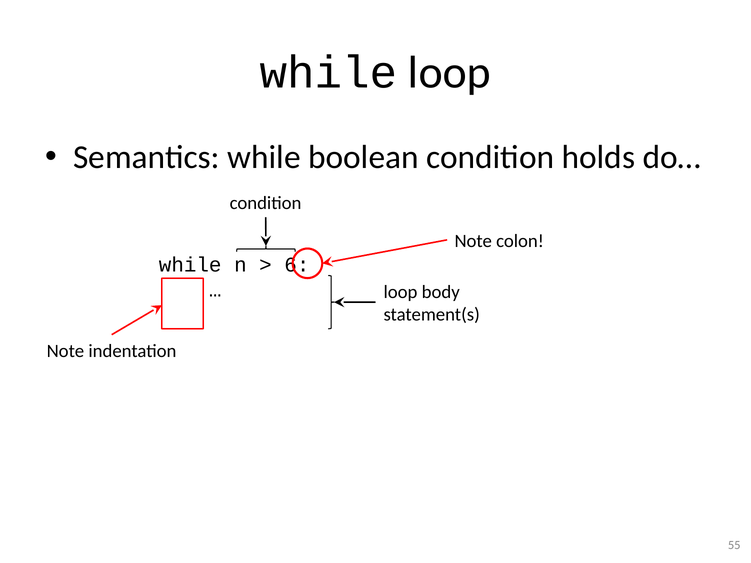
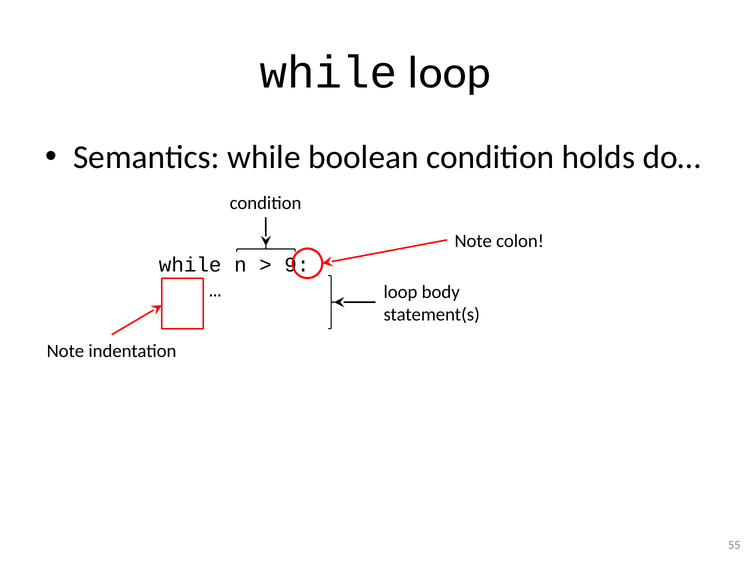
6: 6 -> 9
